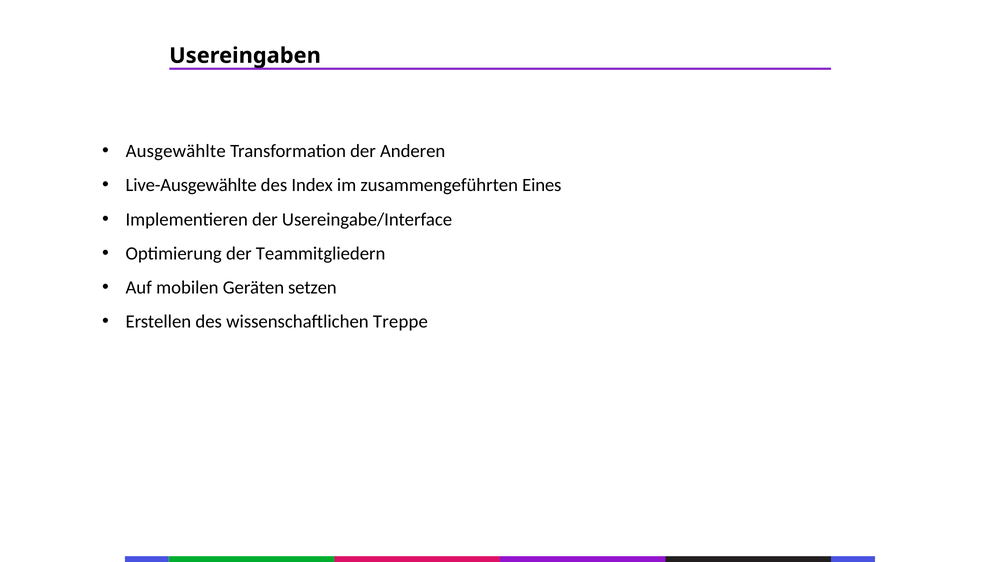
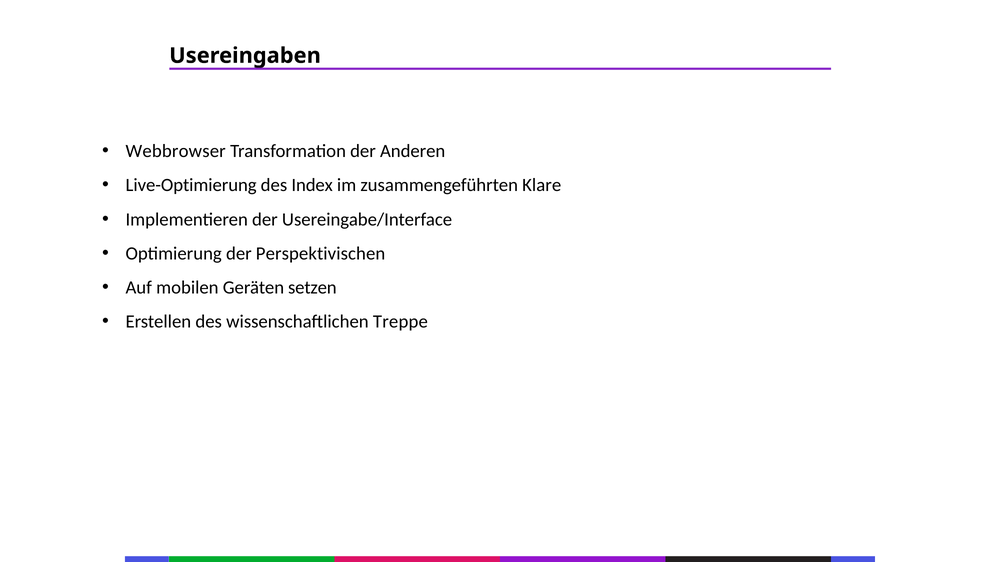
Ausgewählte: Ausgewählte -> Webbrowser
Live-Ausgewählte: Live-Ausgewählte -> Live-Optimierung
Eines: Eines -> Klare
Teammitgliedern: Teammitgliedern -> Perspektivischen
